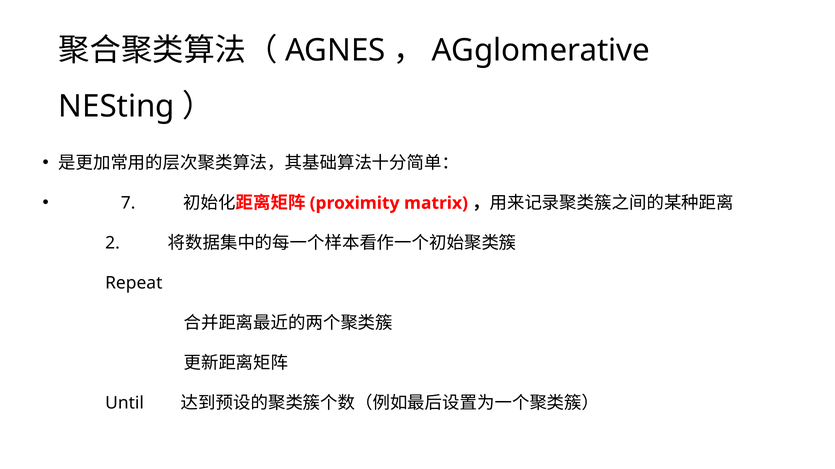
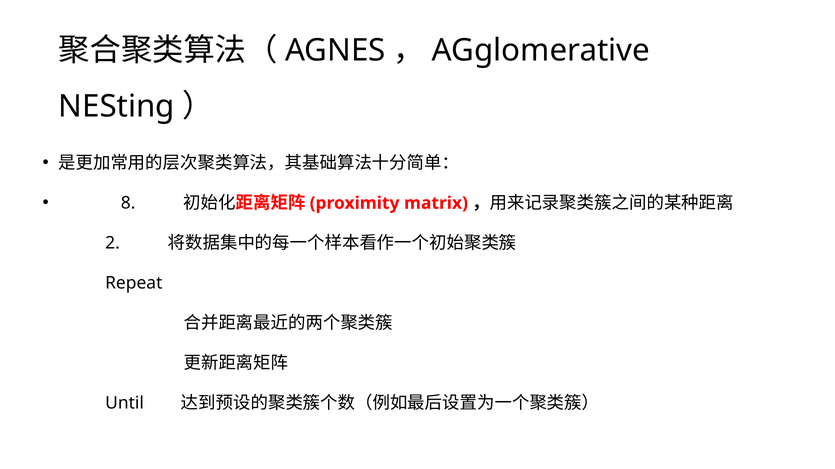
7: 7 -> 8
